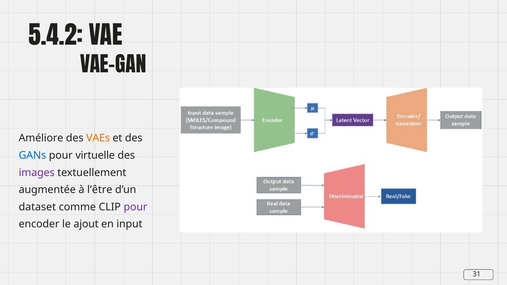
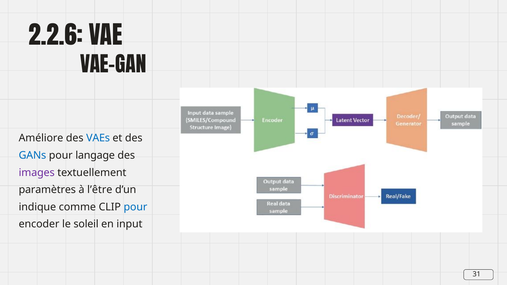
5.4.2: 5.4.2 -> 2.2.6
VAEs colour: orange -> blue
virtuelle: virtuelle -> langage
augmentée: augmentée -> paramètres
dataset: dataset -> indique
pour at (135, 207) colour: purple -> blue
ajout: ajout -> soleil
